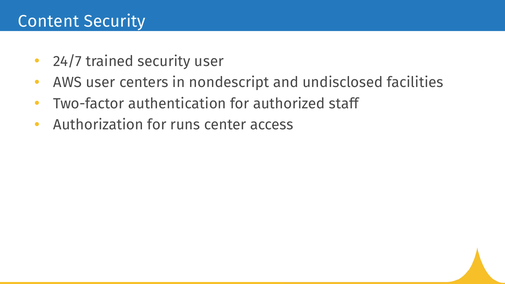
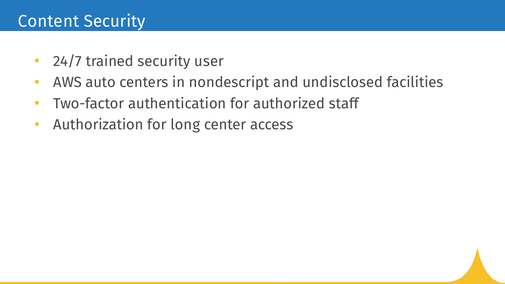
AWS user: user -> auto
runs: runs -> long
